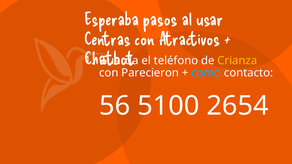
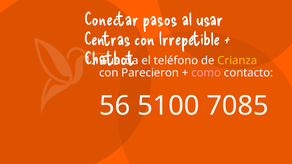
Esperaba: Esperaba -> Conectar
Atractivos: Atractivos -> Irrepetible
como colour: light blue -> pink
2654: 2654 -> 7085
